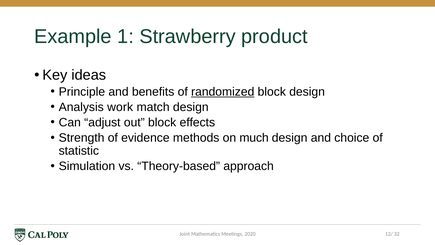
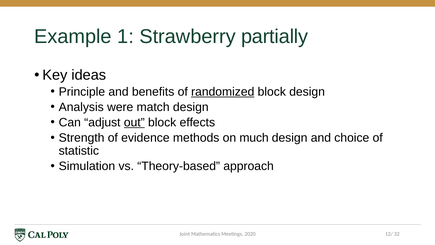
product: product -> partially
work: work -> were
out underline: none -> present
